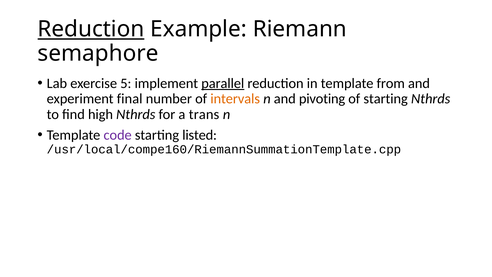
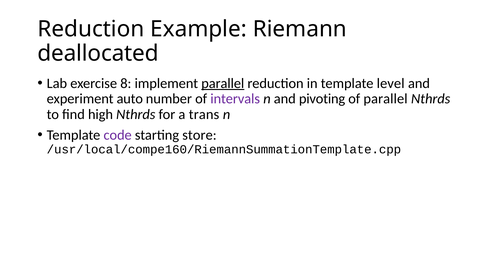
Reduction at (91, 29) underline: present -> none
semaphore: semaphore -> deallocated
5: 5 -> 8
from: from -> level
final: final -> auto
intervals colour: orange -> purple
of starting: starting -> parallel
listed: listed -> store
